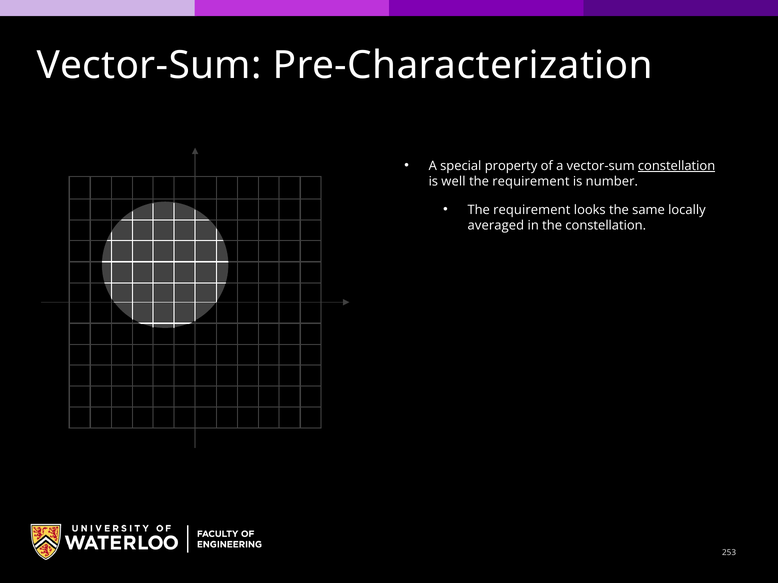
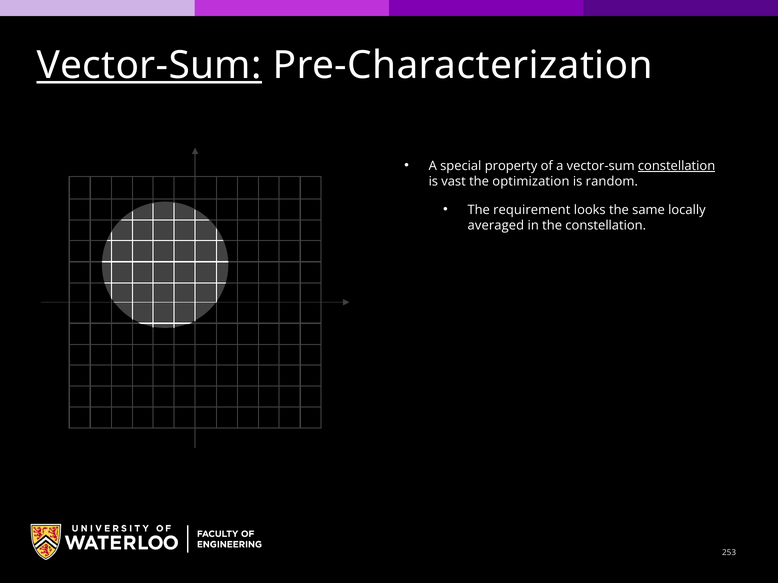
Vector-Sum at (149, 66) underline: none -> present
well: well -> vast
requirement at (531, 182): requirement -> optimization
number: number -> random
